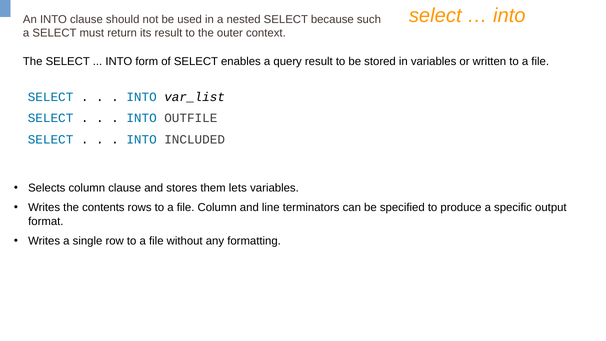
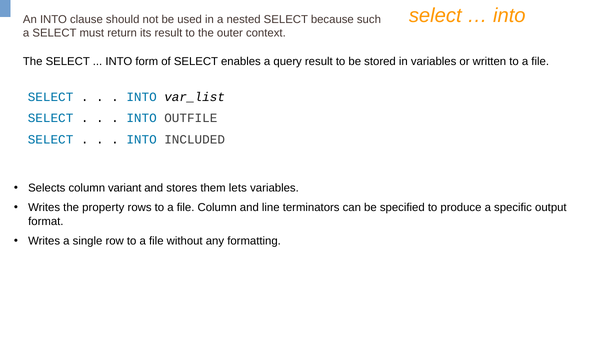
column clause: clause -> variant
contents: contents -> property
